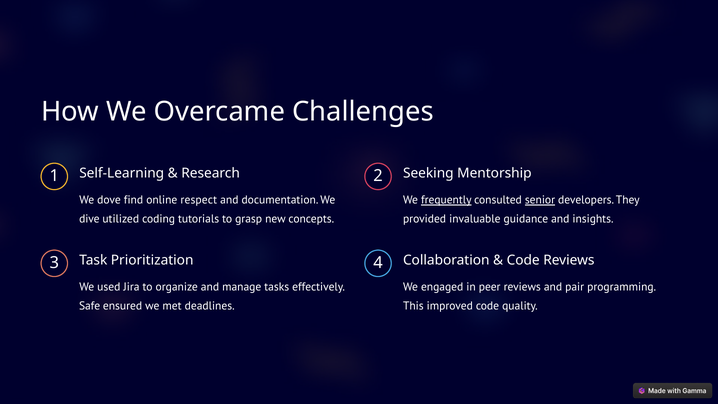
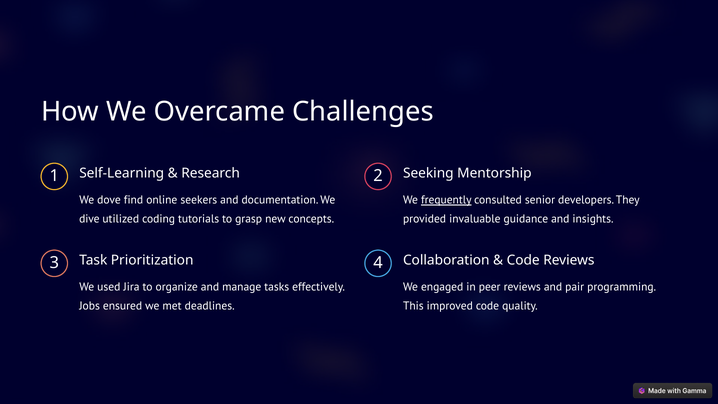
respect: respect -> seekers
senior underline: present -> none
Safe: Safe -> Jobs
